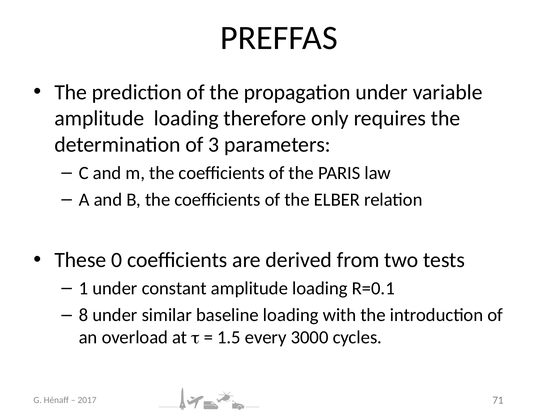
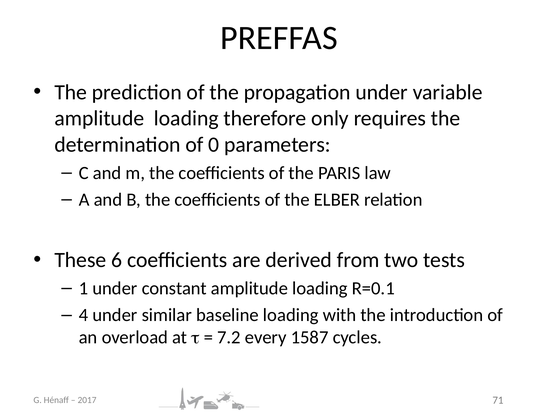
3: 3 -> 0
0: 0 -> 6
8: 8 -> 4
1.5: 1.5 -> 7.2
3000: 3000 -> 1587
